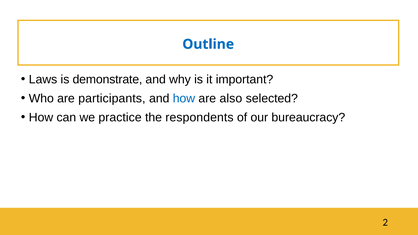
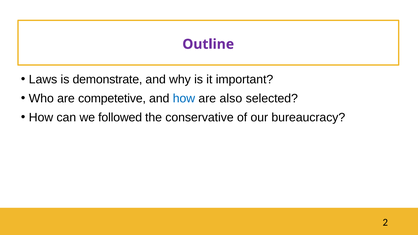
Outline colour: blue -> purple
participants: participants -> competetive
practice: practice -> followed
respondents: respondents -> conservative
